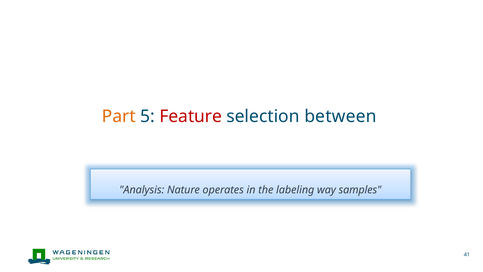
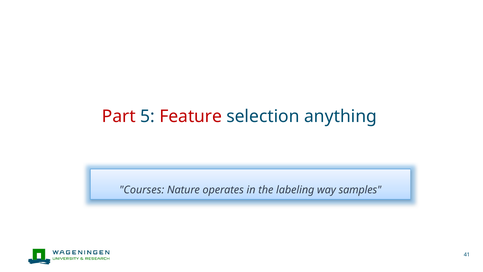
Part colour: orange -> red
between: between -> anything
Analysis: Analysis -> Courses
